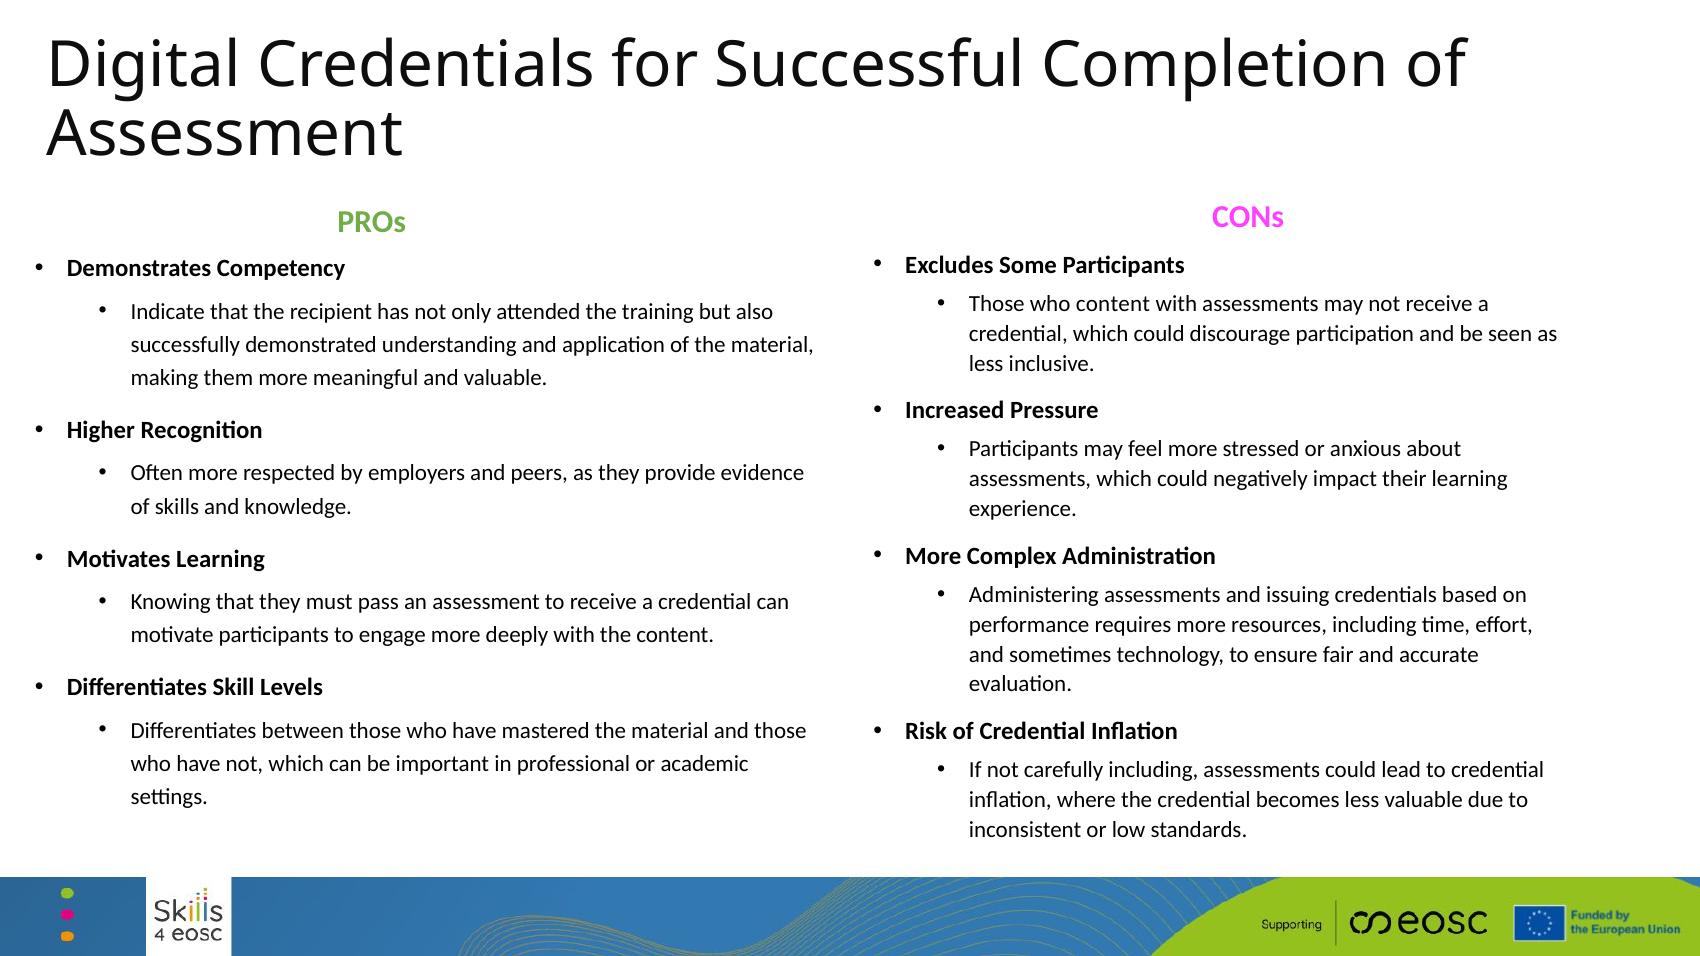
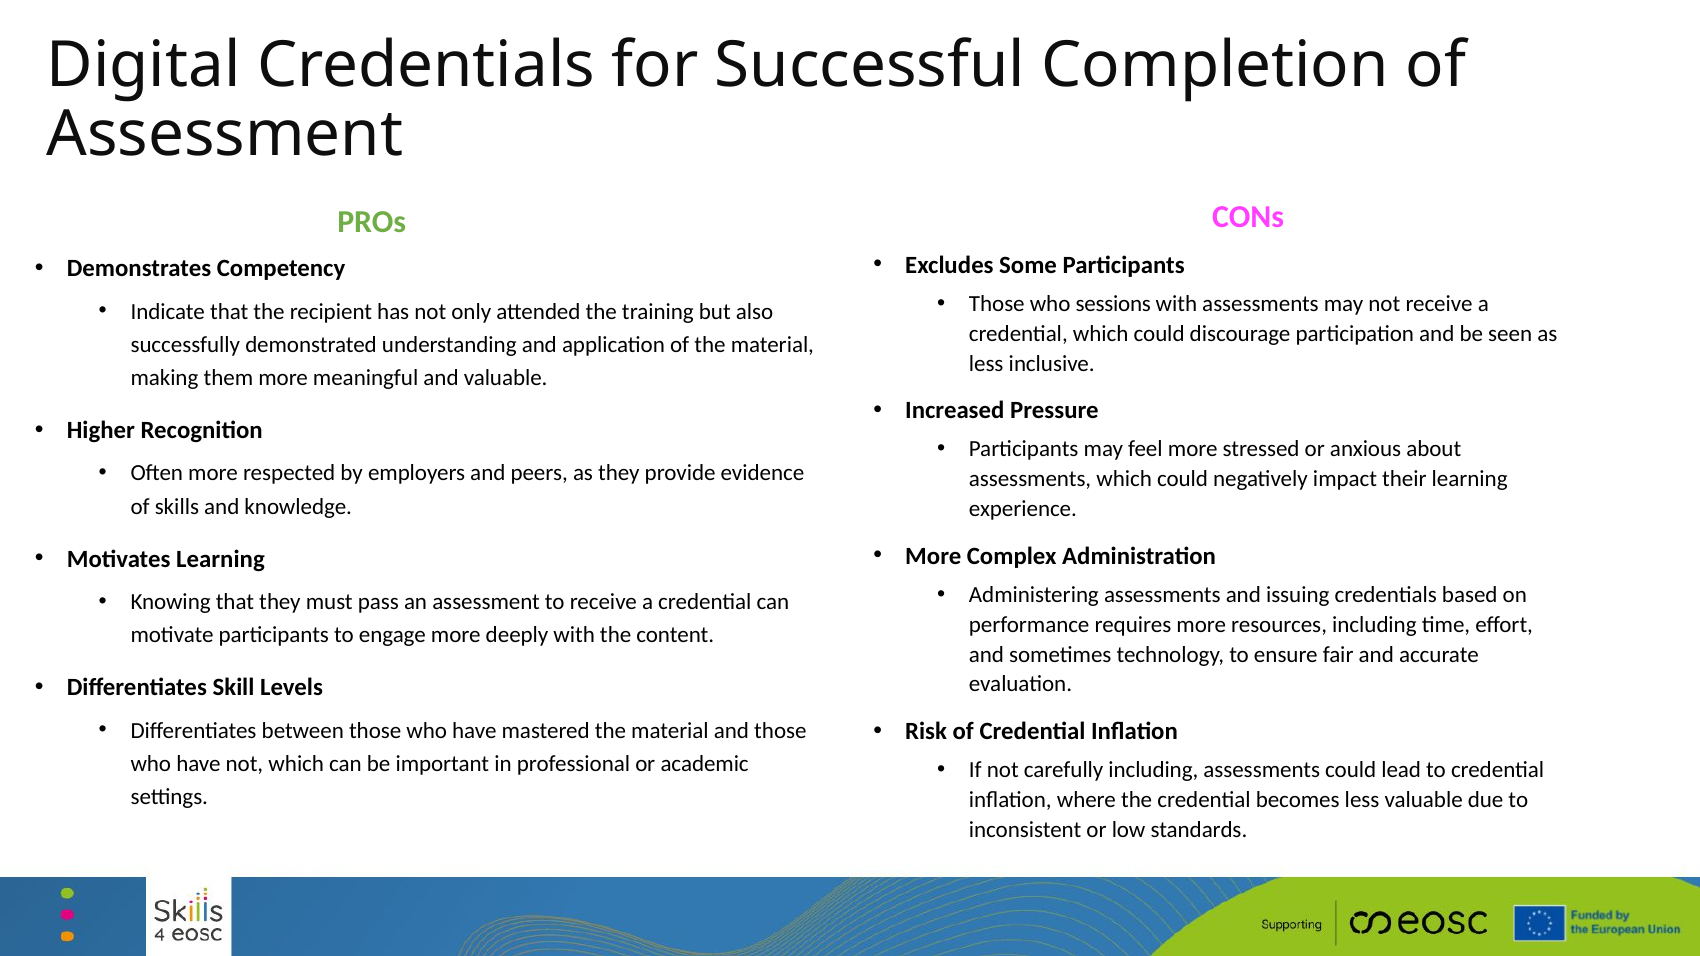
who content: content -> sessions
